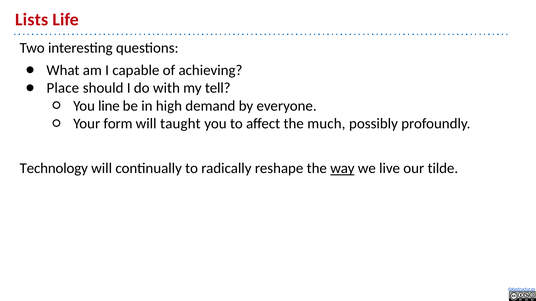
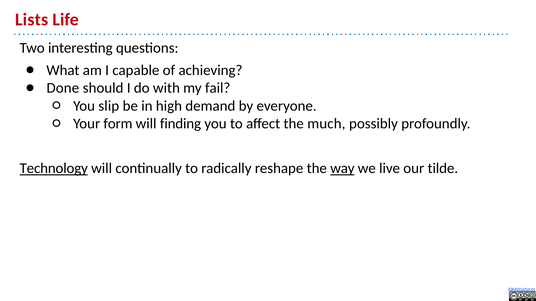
Place: Place -> Done
tell: tell -> fail
line: line -> slip
taught: taught -> finding
Technology underline: none -> present
